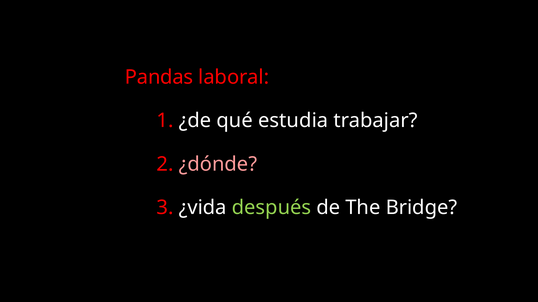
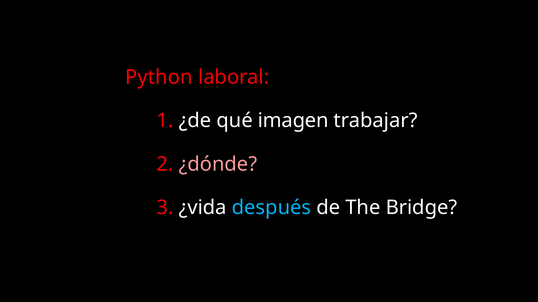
Pandas: Pandas -> Python
estudia: estudia -> imagen
después colour: light green -> light blue
